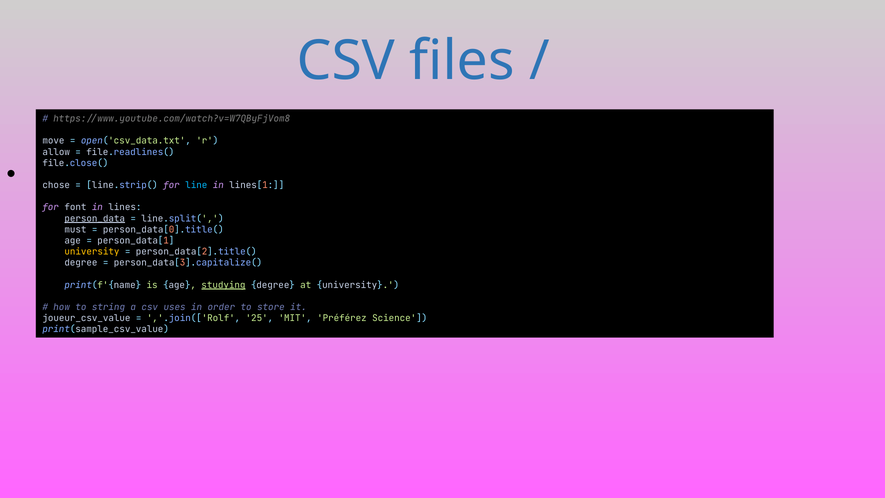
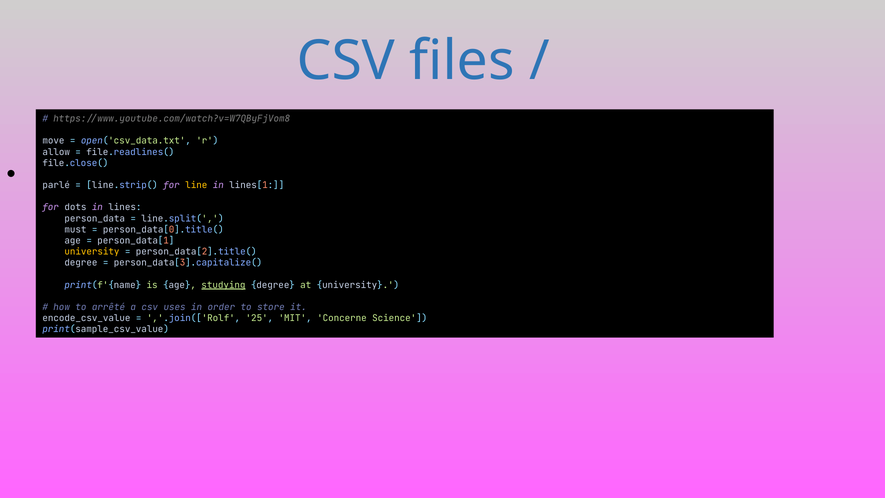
chose: chose -> parlé
line colour: light blue -> yellow
font: font -> dots
person_data underline: present -> none
string: string -> arrêté
joueur_csv_value: joueur_csv_value -> encode_csv_value
Préférez: Préférez -> Concerne
